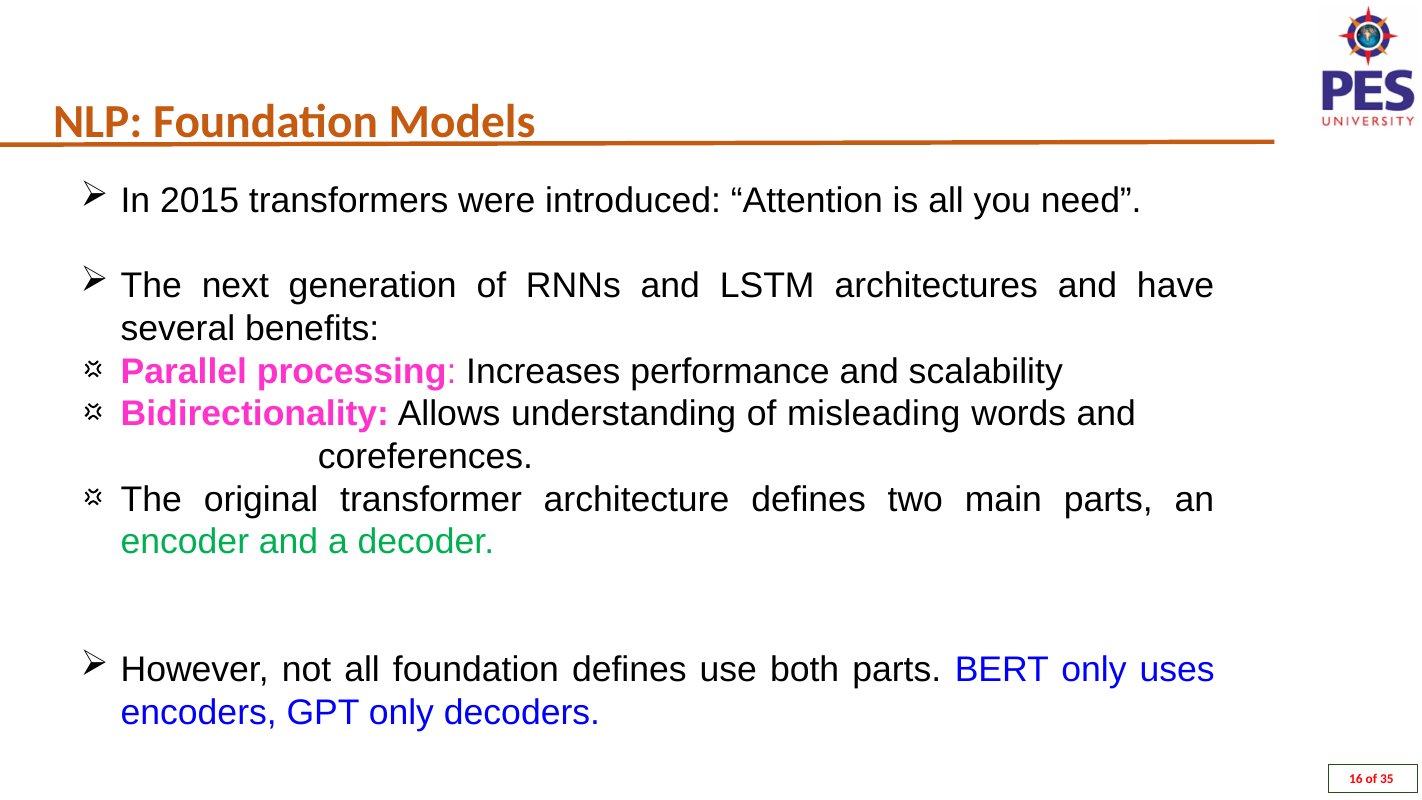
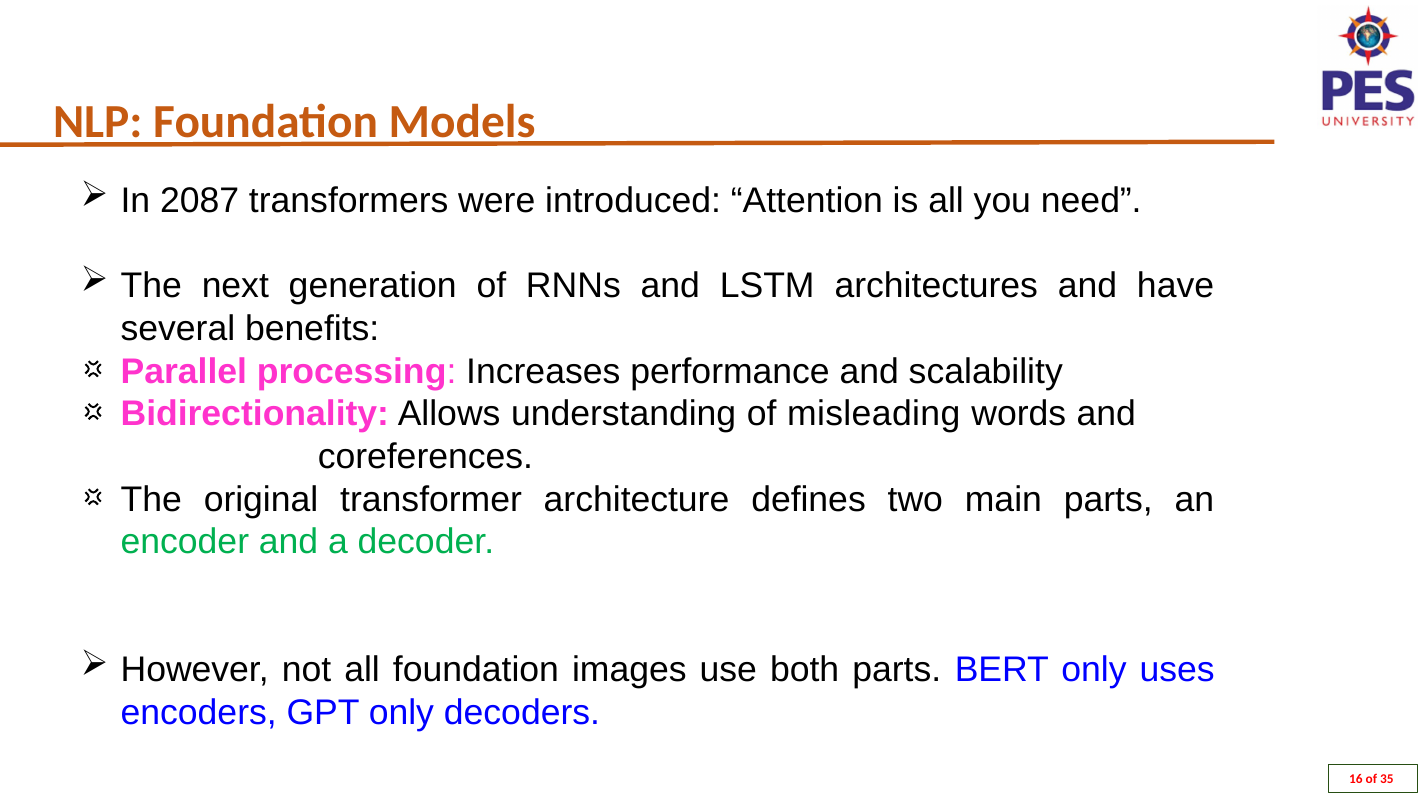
2015: 2015 -> 2087
foundation defines: defines -> images
